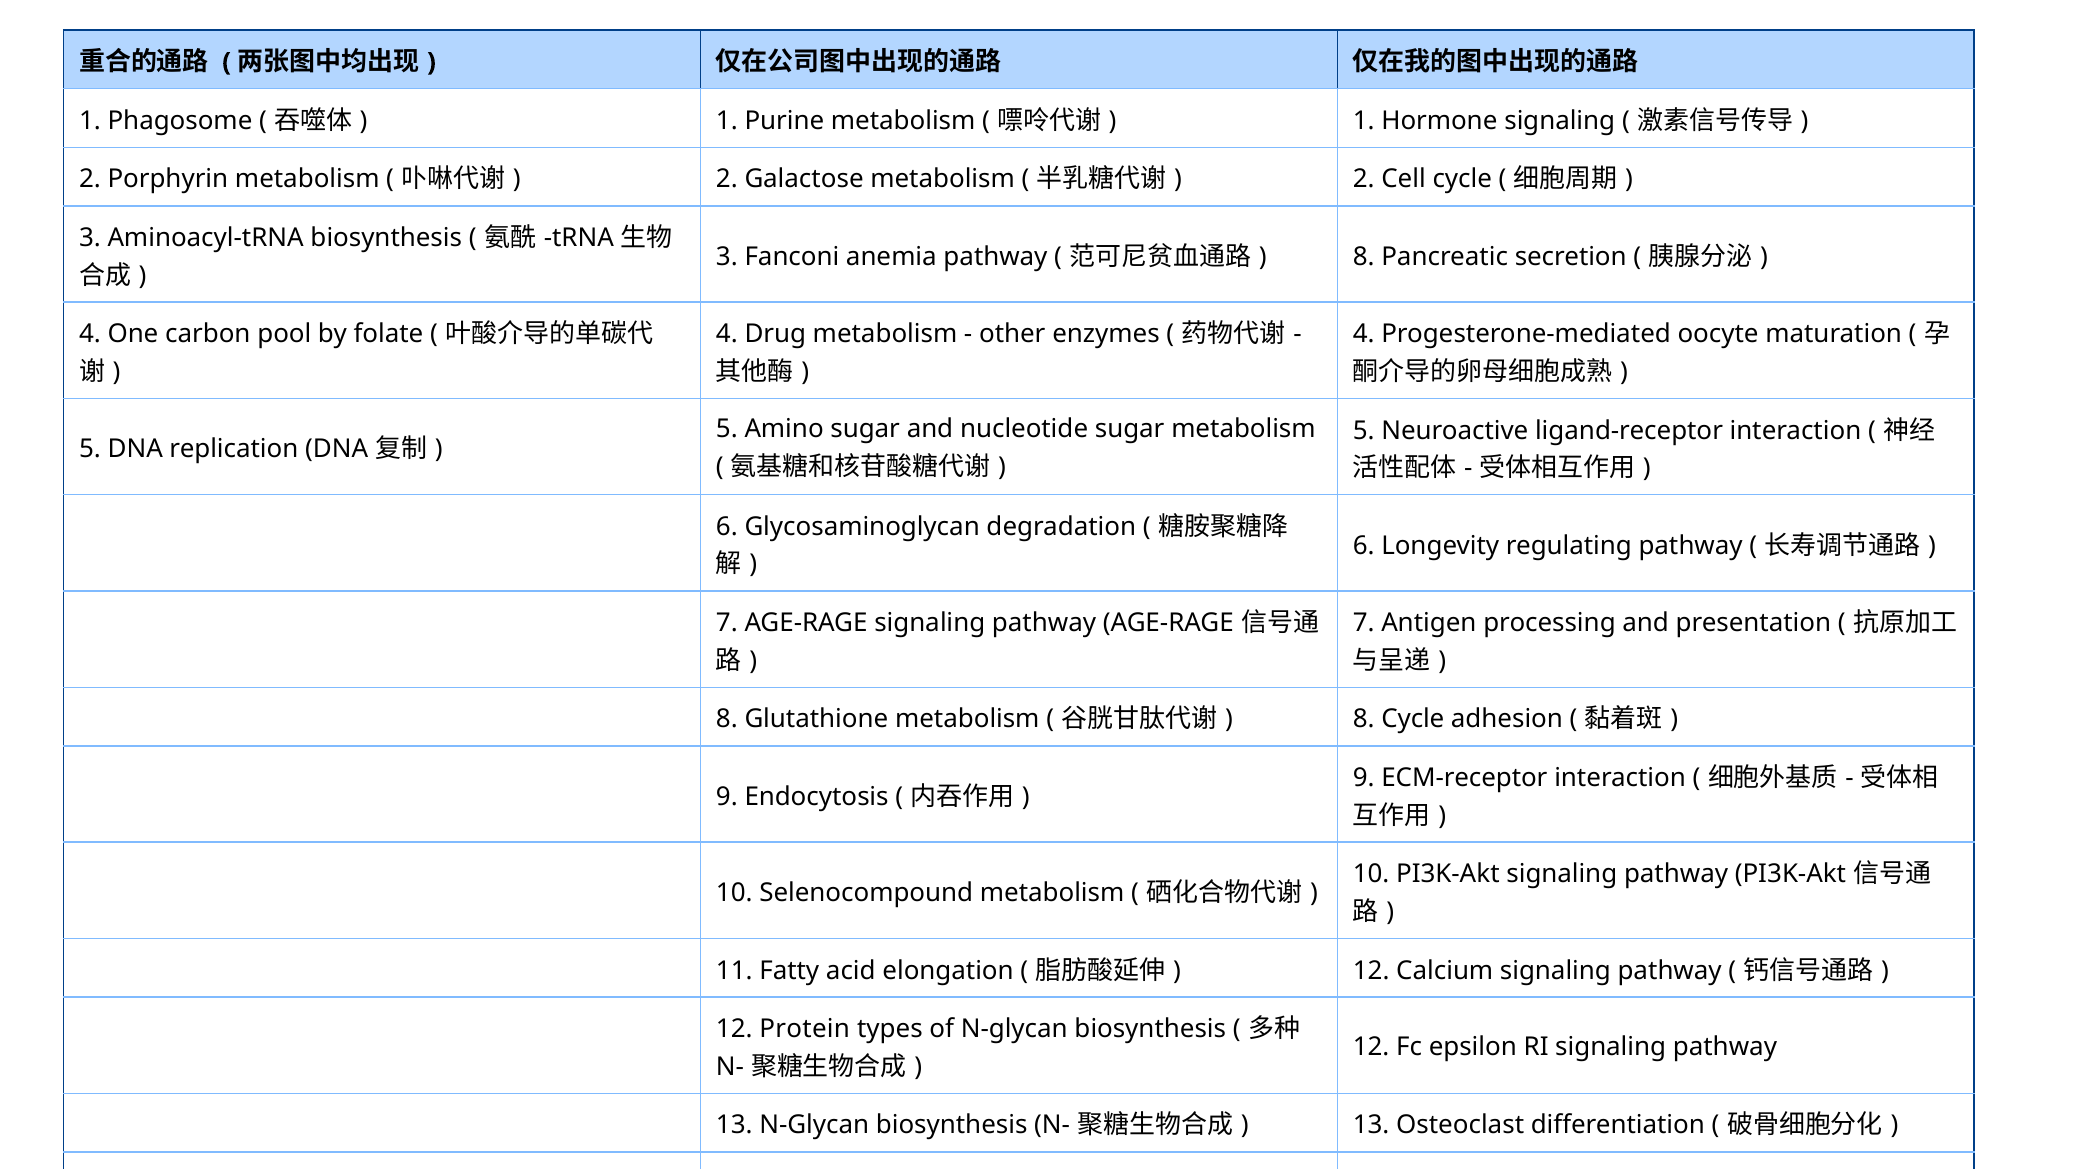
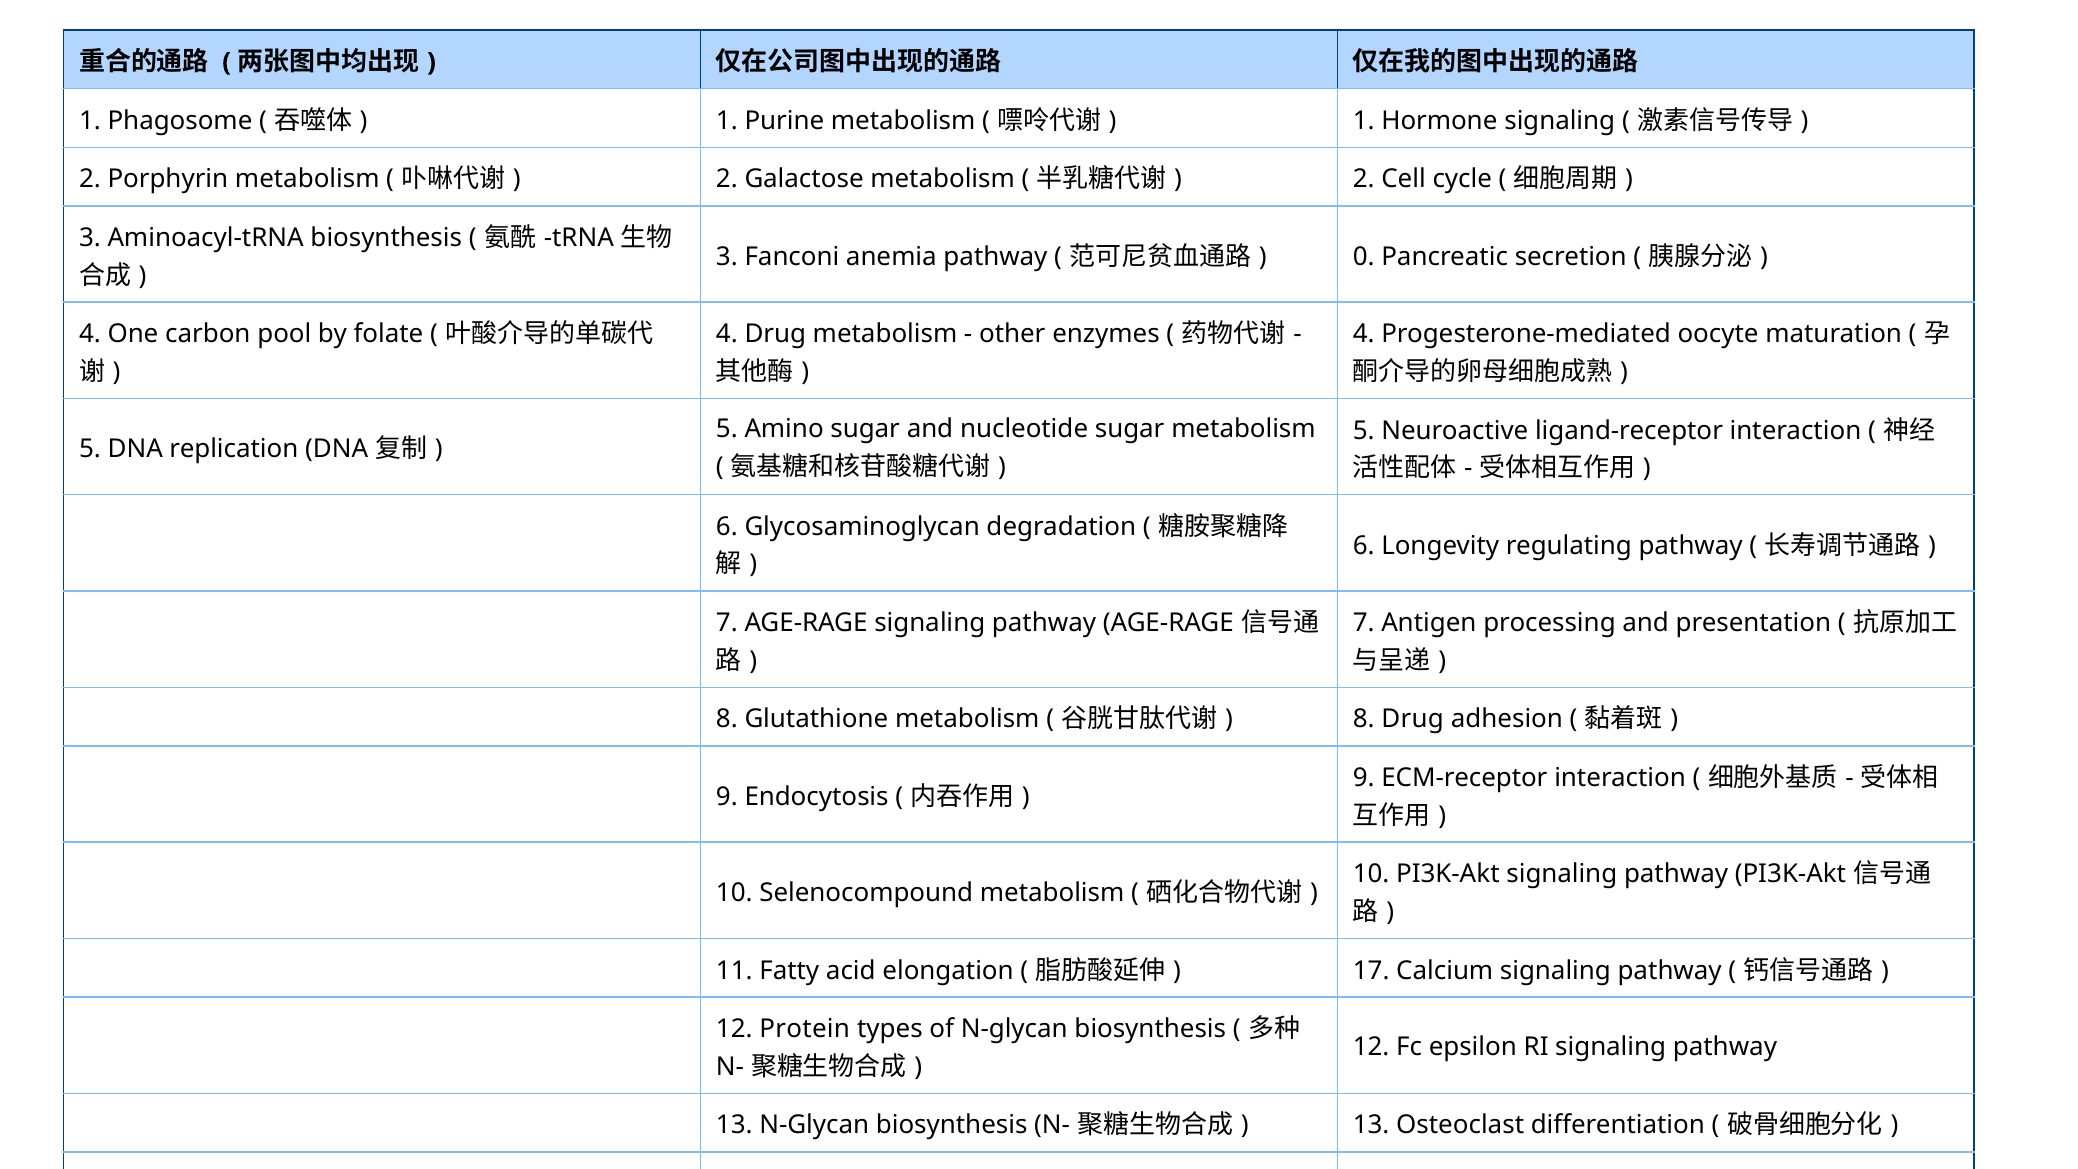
8 at (1364, 257): 8 -> 0
8 Cycle: Cycle -> Drug
12 at (1371, 970): 12 -> 17
